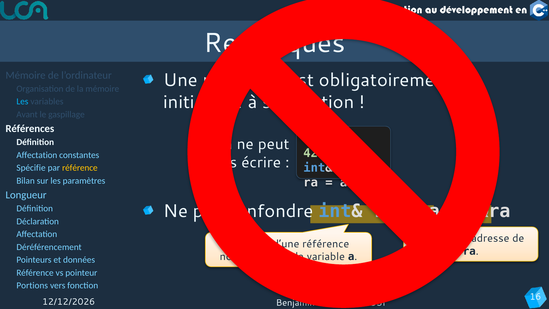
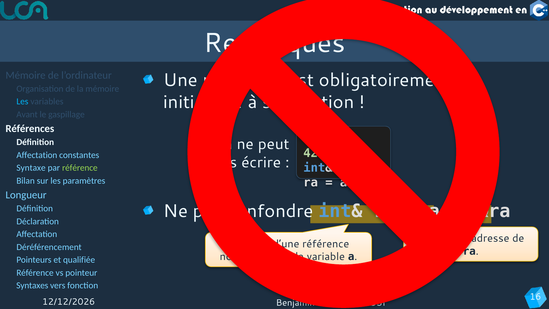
Spécifie: Spécifie -> Syntaxe
référence at (80, 168) colour: yellow -> light green
données: données -> qualifiée
Portions: Portions -> Syntaxes
